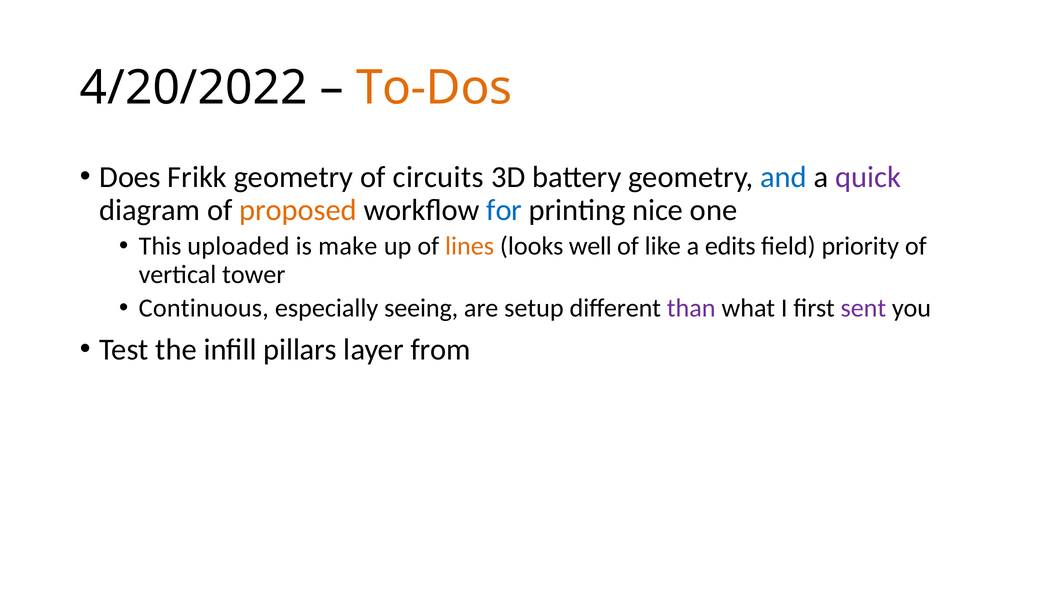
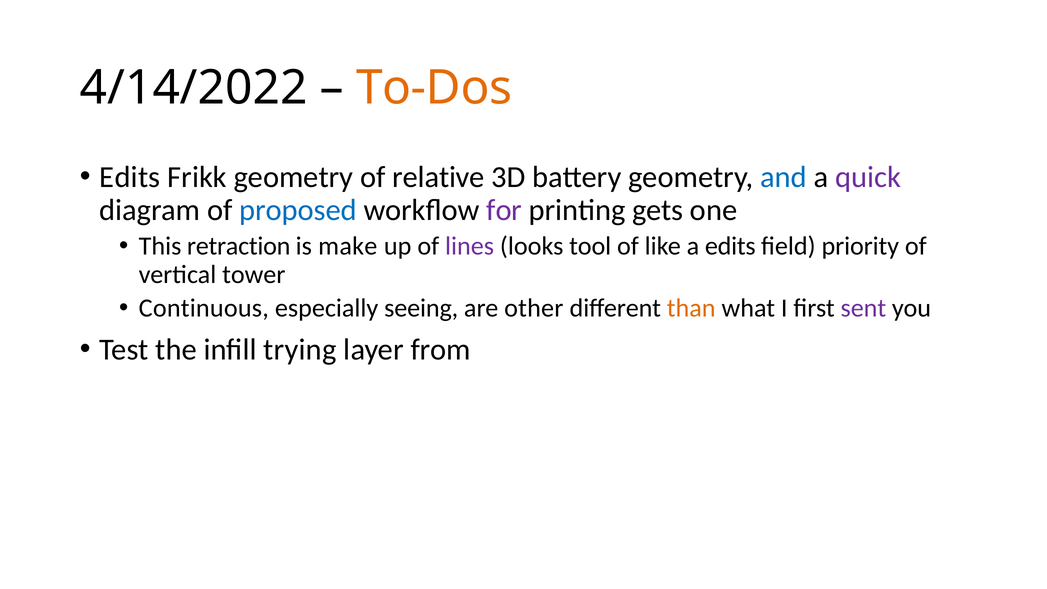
4/20/2022: 4/20/2022 -> 4/14/2022
Does at (130, 177): Does -> Edits
circuits: circuits -> relative
proposed colour: orange -> blue
for colour: blue -> purple
nice: nice -> gets
uploaded: uploaded -> retraction
lines colour: orange -> purple
well: well -> tool
setup: setup -> other
than colour: purple -> orange
pillars: pillars -> trying
